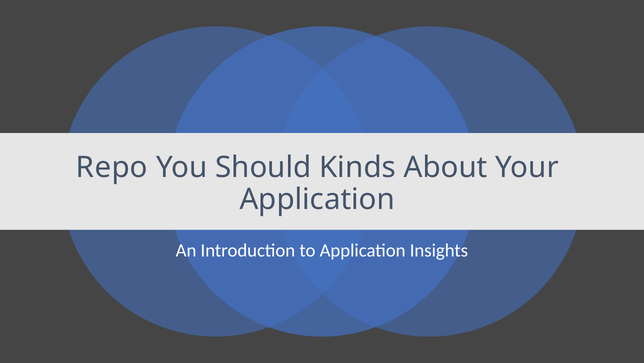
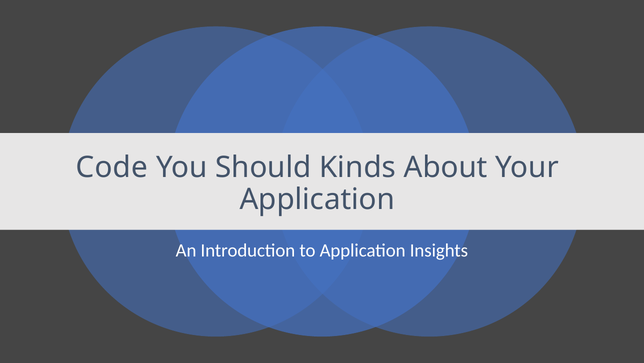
Repo: Repo -> Code
